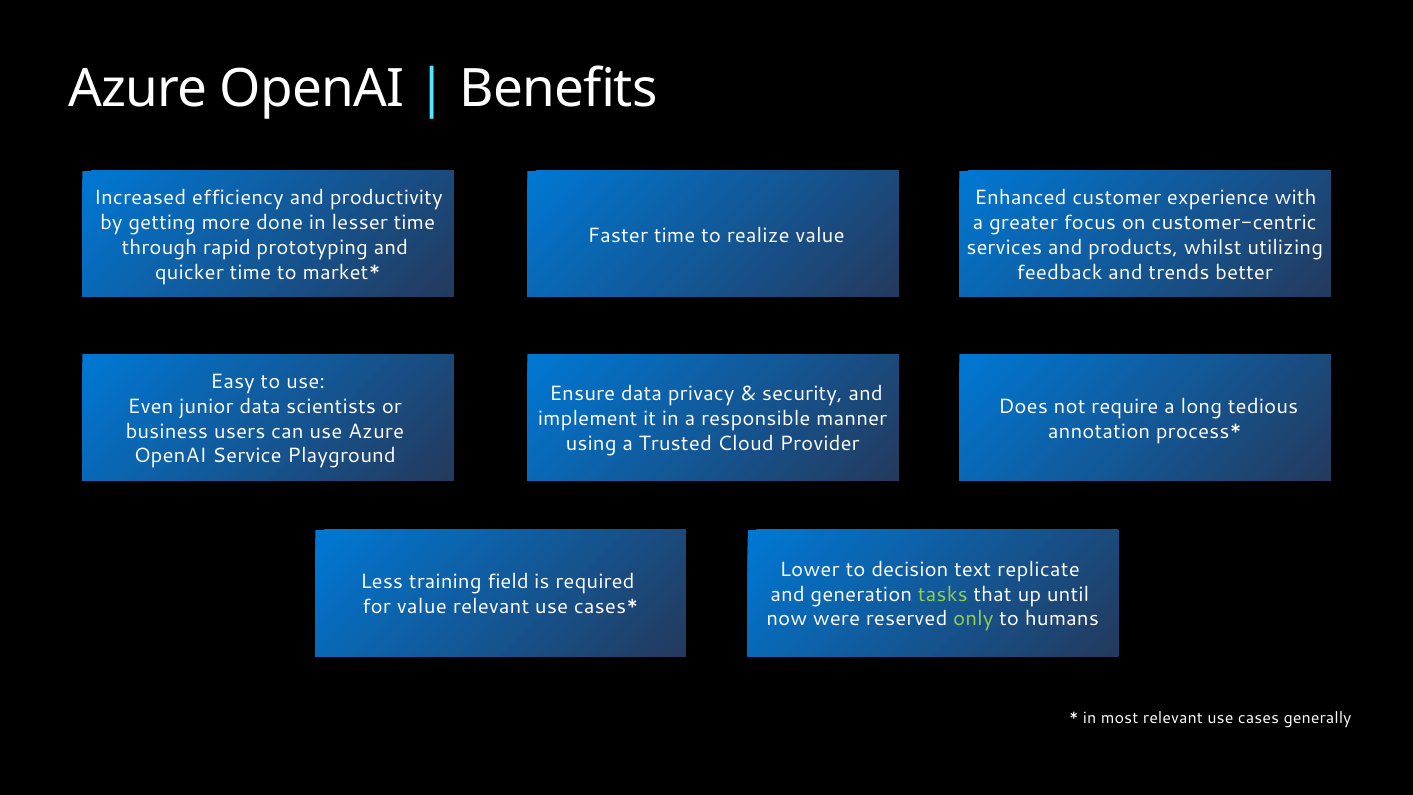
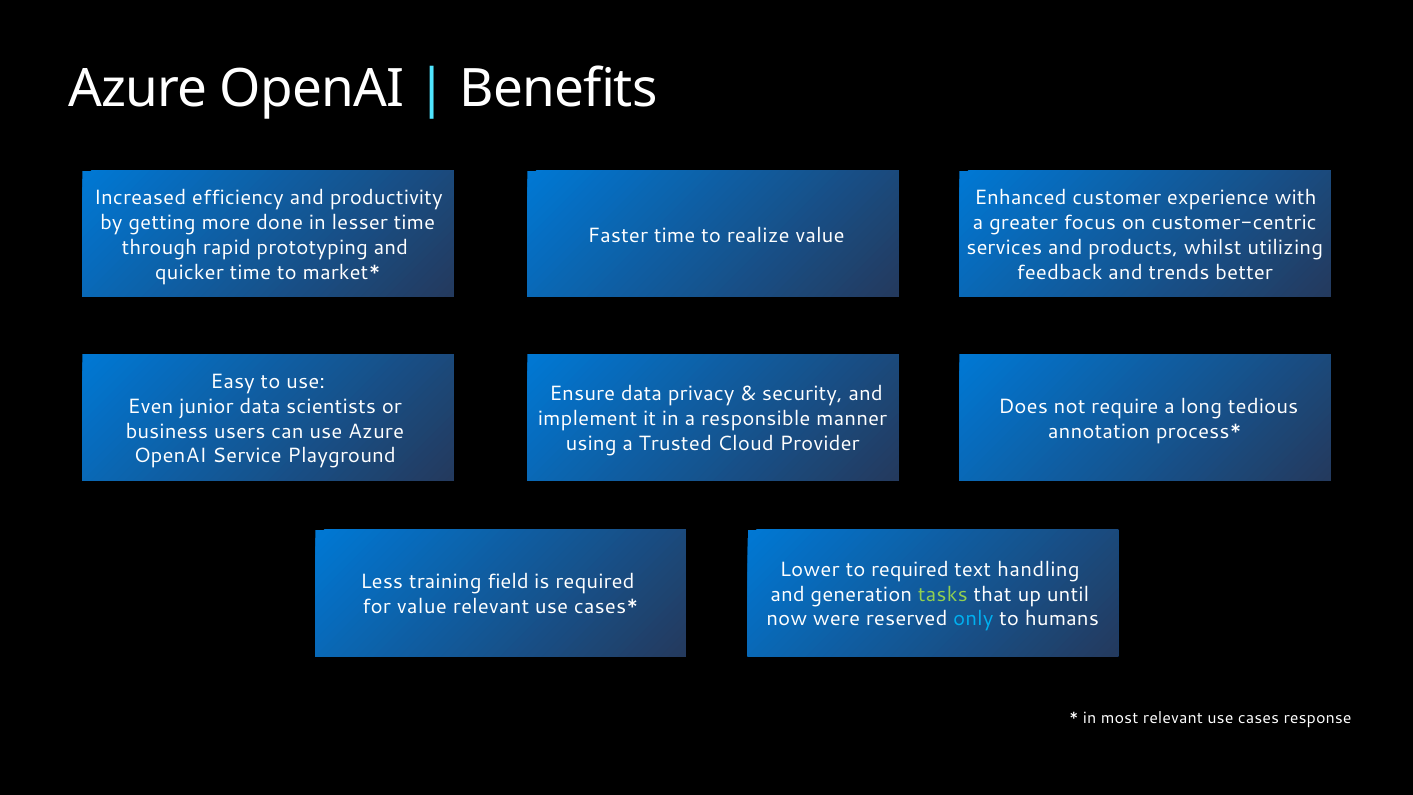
to decision: decision -> required
replicate: replicate -> handling
only colour: light green -> light blue
generally: generally -> response
